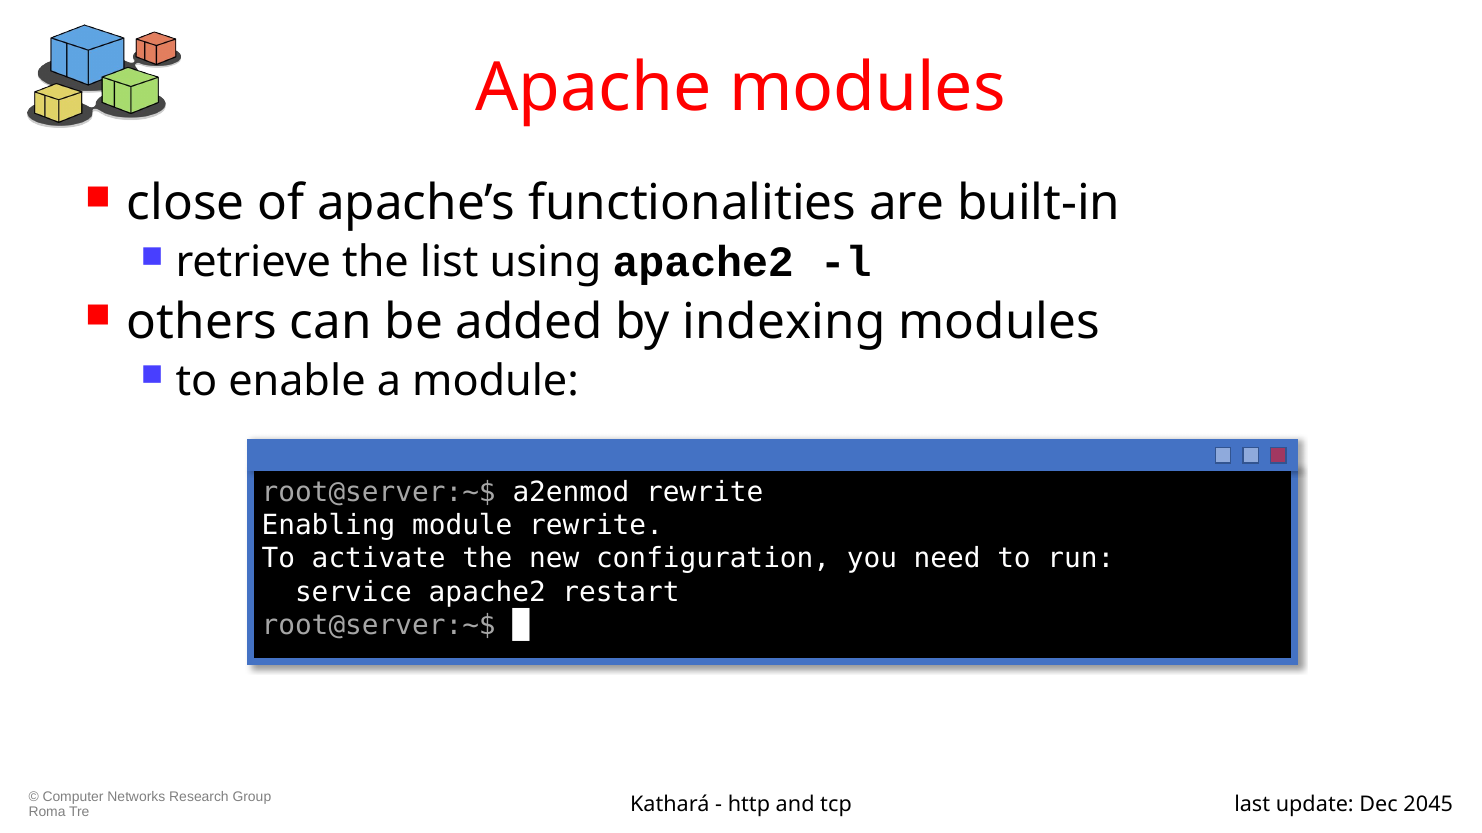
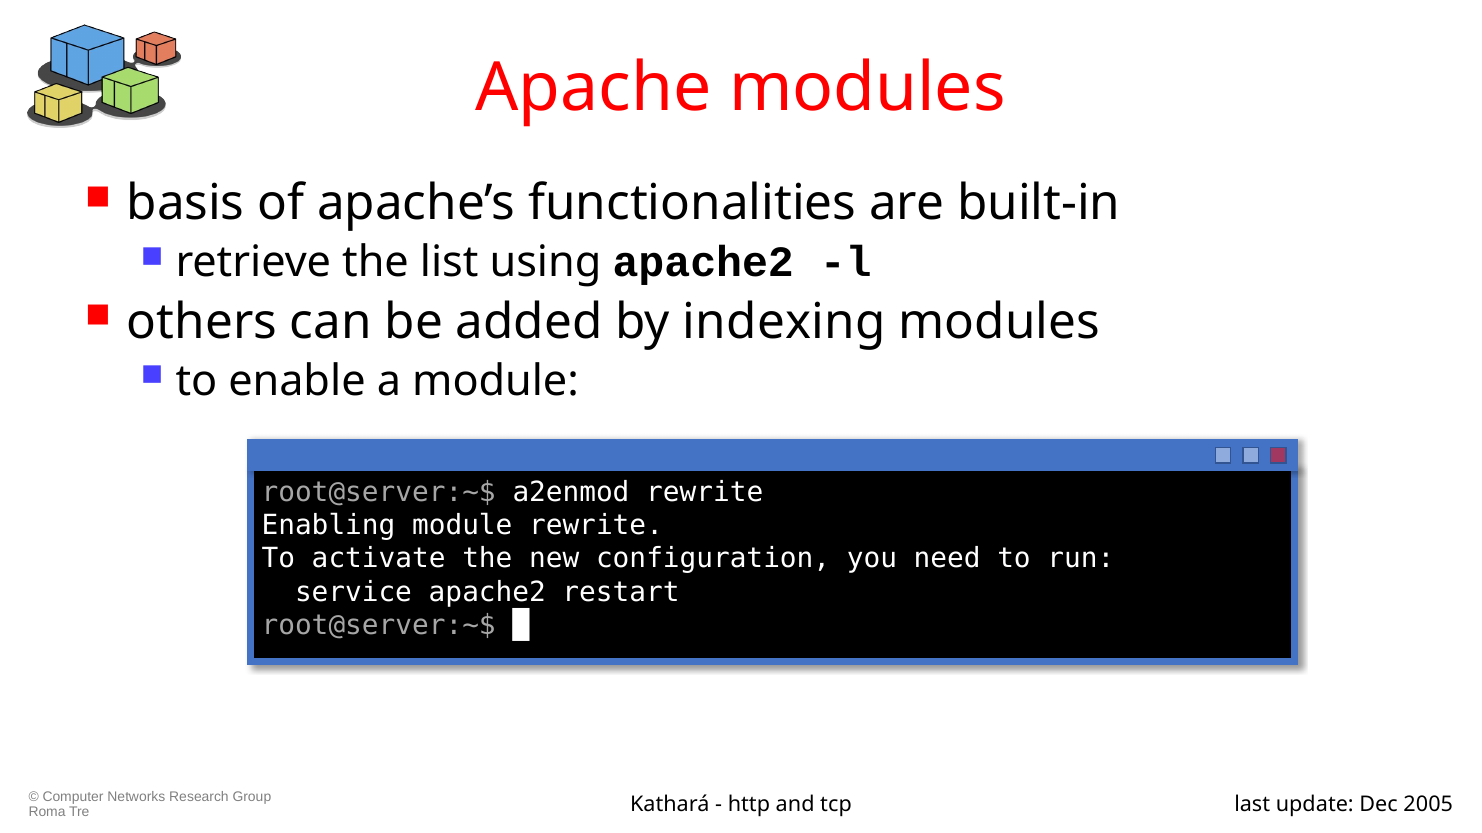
close: close -> basis
2045: 2045 -> 2005
